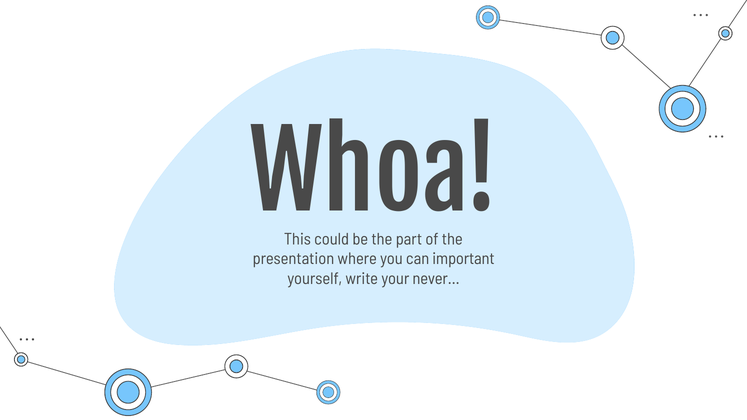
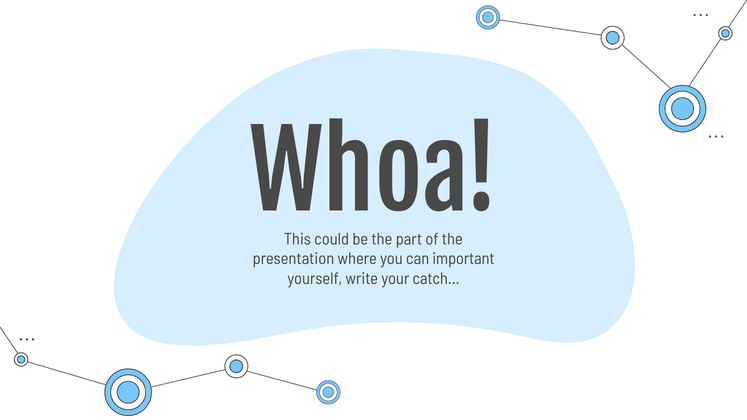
never…: never… -> catch…
